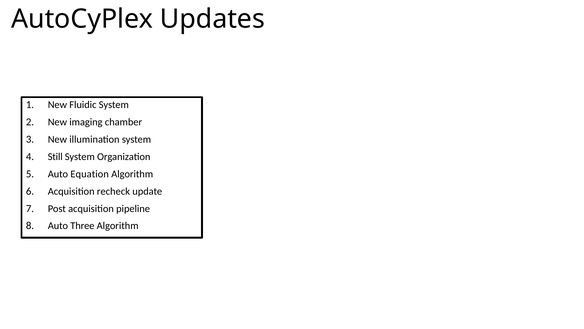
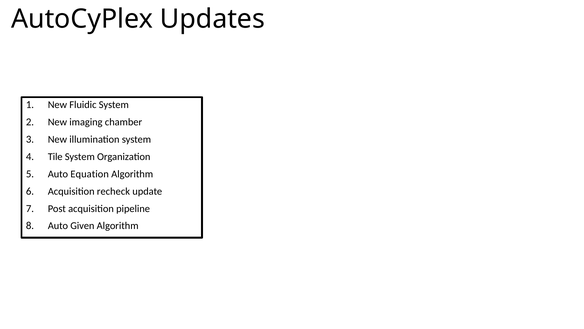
Still: Still -> Tile
Three: Three -> Given
